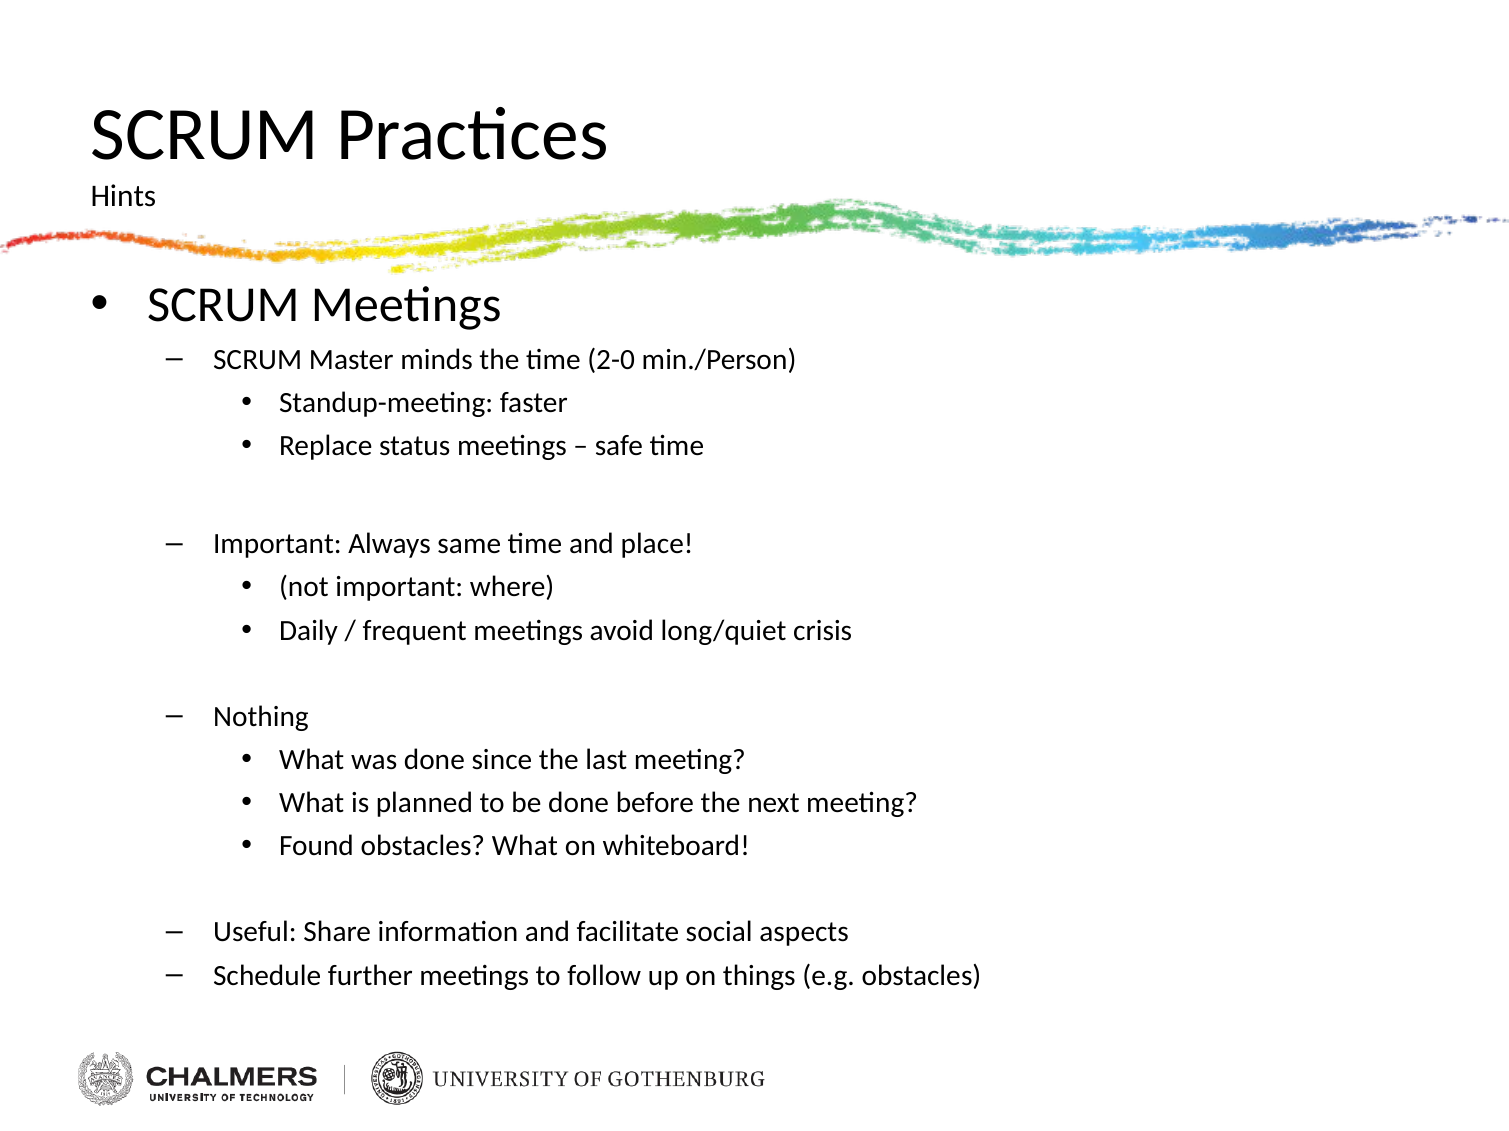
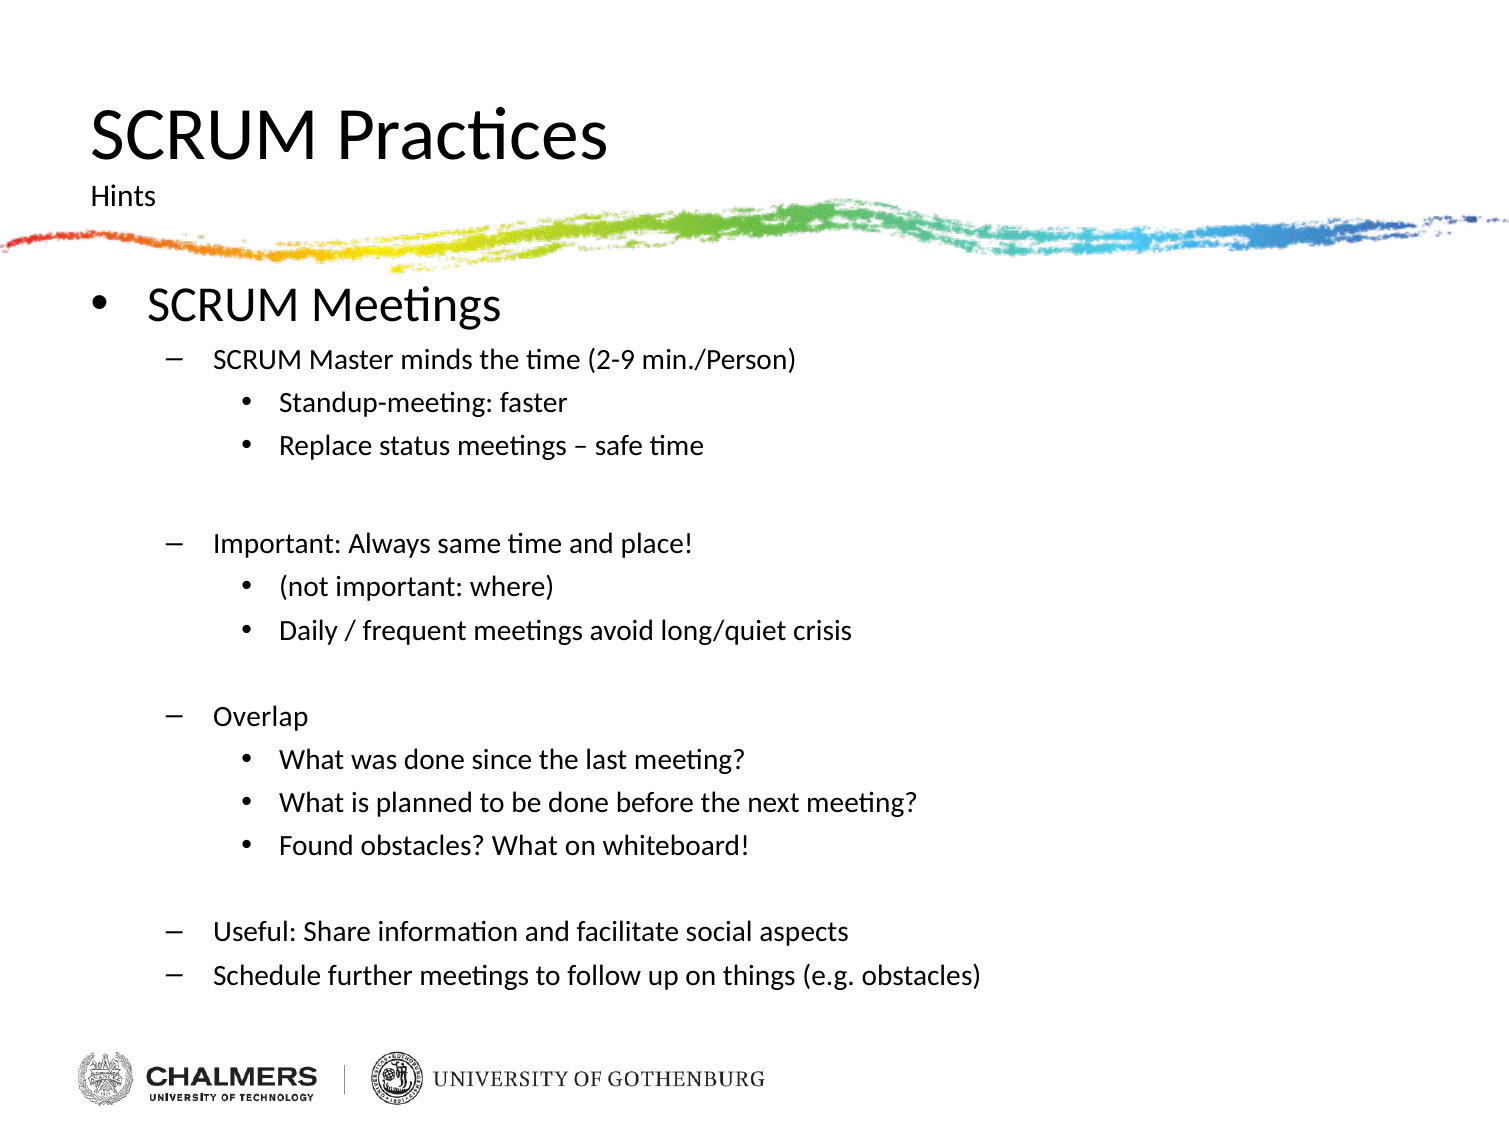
2-0: 2-0 -> 2-9
Nothing: Nothing -> Overlap
